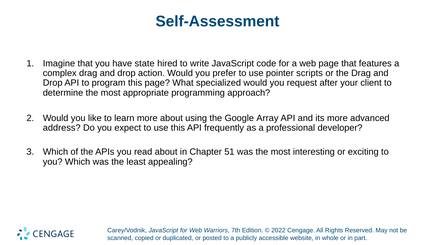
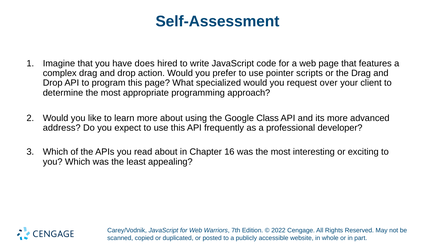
state: state -> does
after: after -> over
Array: Array -> Class
51: 51 -> 16
